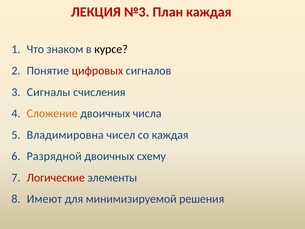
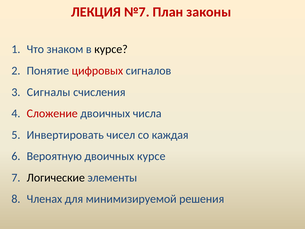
№3: №3 -> №7
План каждая: каждая -> законы
Сложение colour: orange -> red
Владимировна: Владимировна -> Инвертировать
Разрядной: Разрядной -> Вероятную
двоичных схему: схему -> курсе
Логические colour: red -> black
Имеют: Имеют -> Членах
